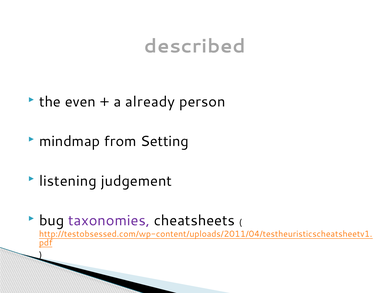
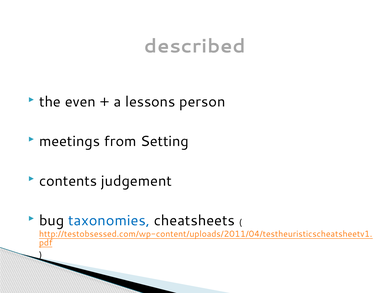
already: already -> lessons
mindmap: mindmap -> meetings
listening: listening -> contents
taxonomies colour: purple -> blue
